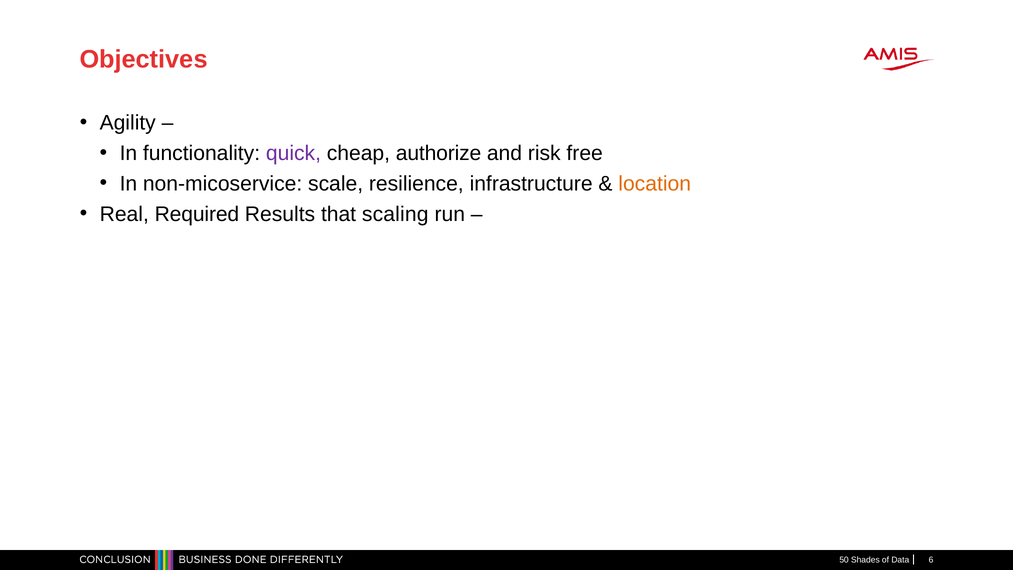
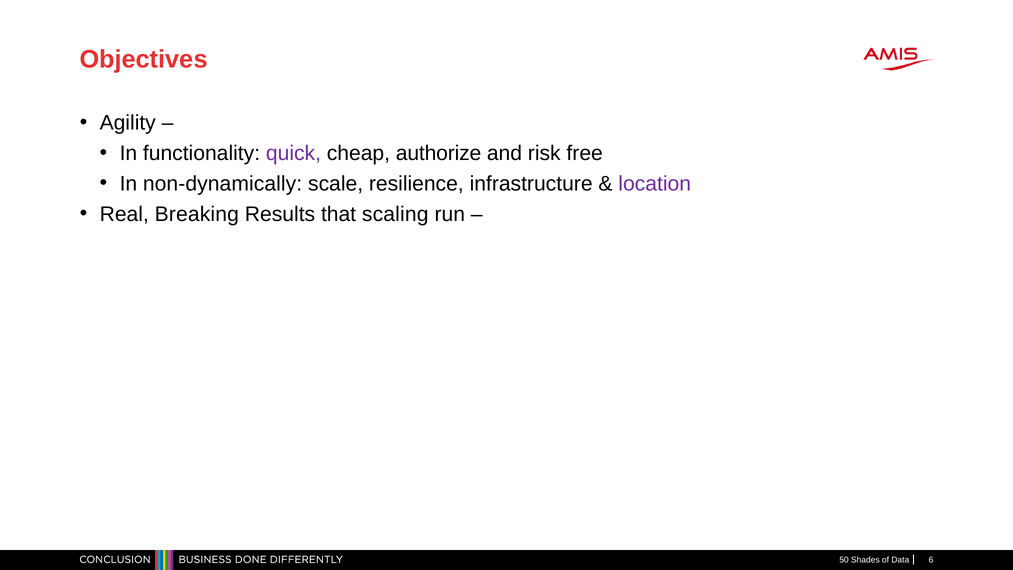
non-micoservice: non-micoservice -> non-dynamically
location colour: orange -> purple
Required: Required -> Breaking
